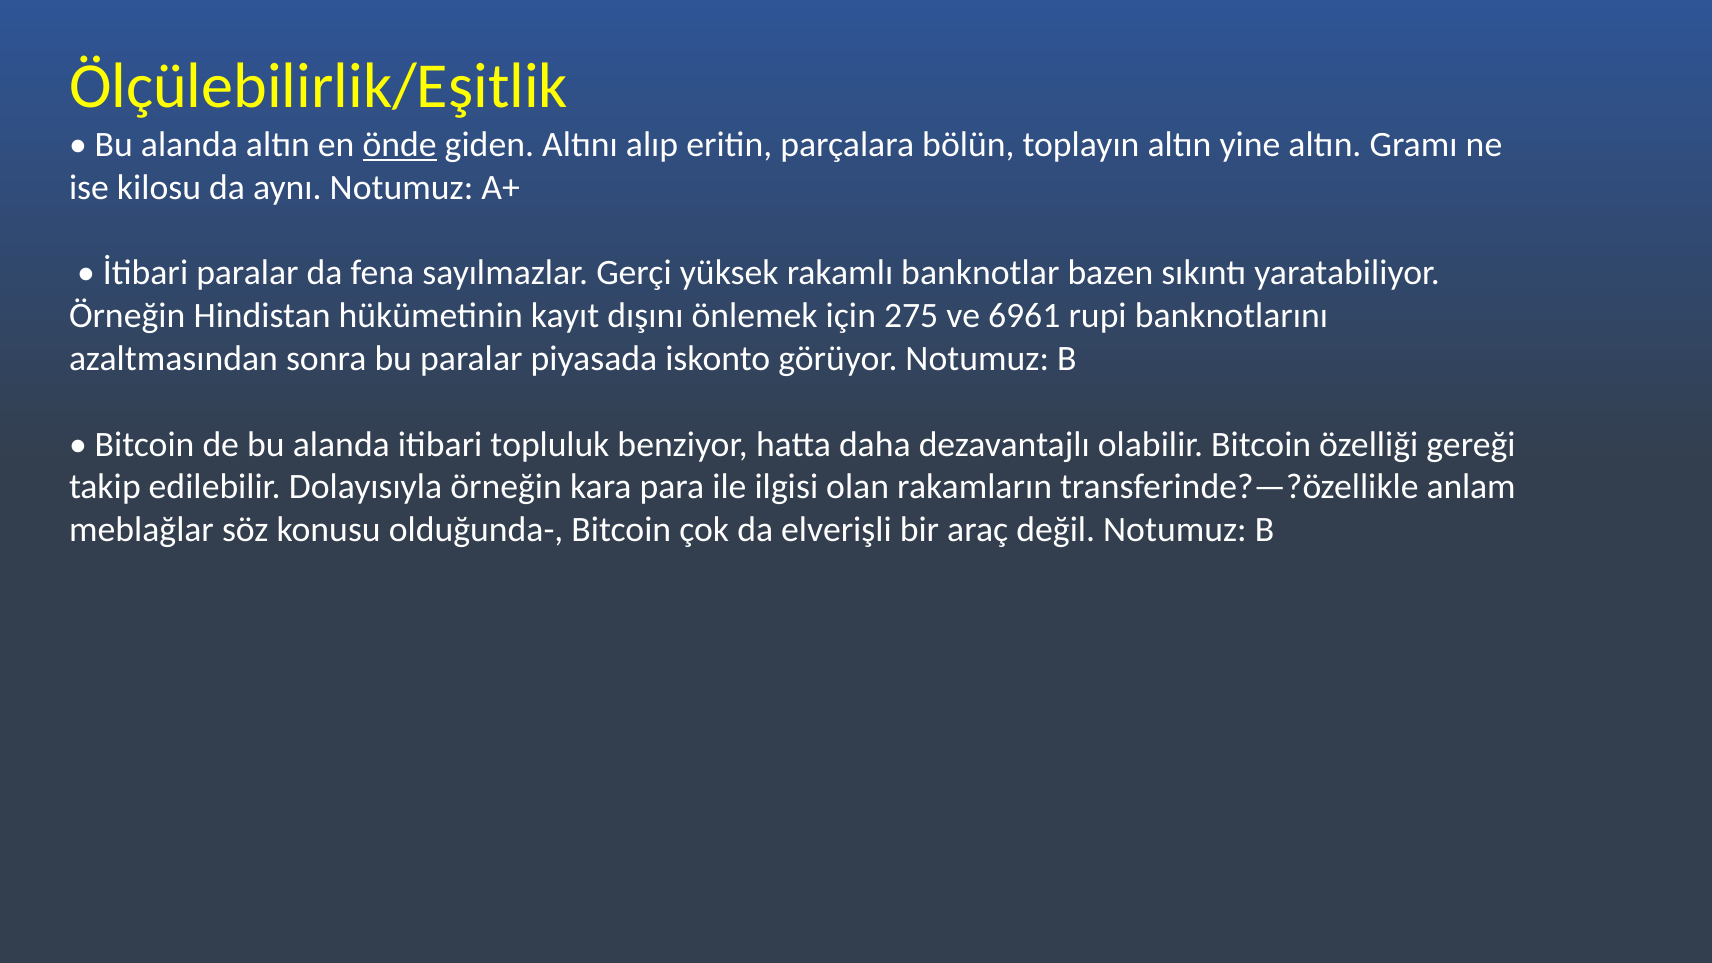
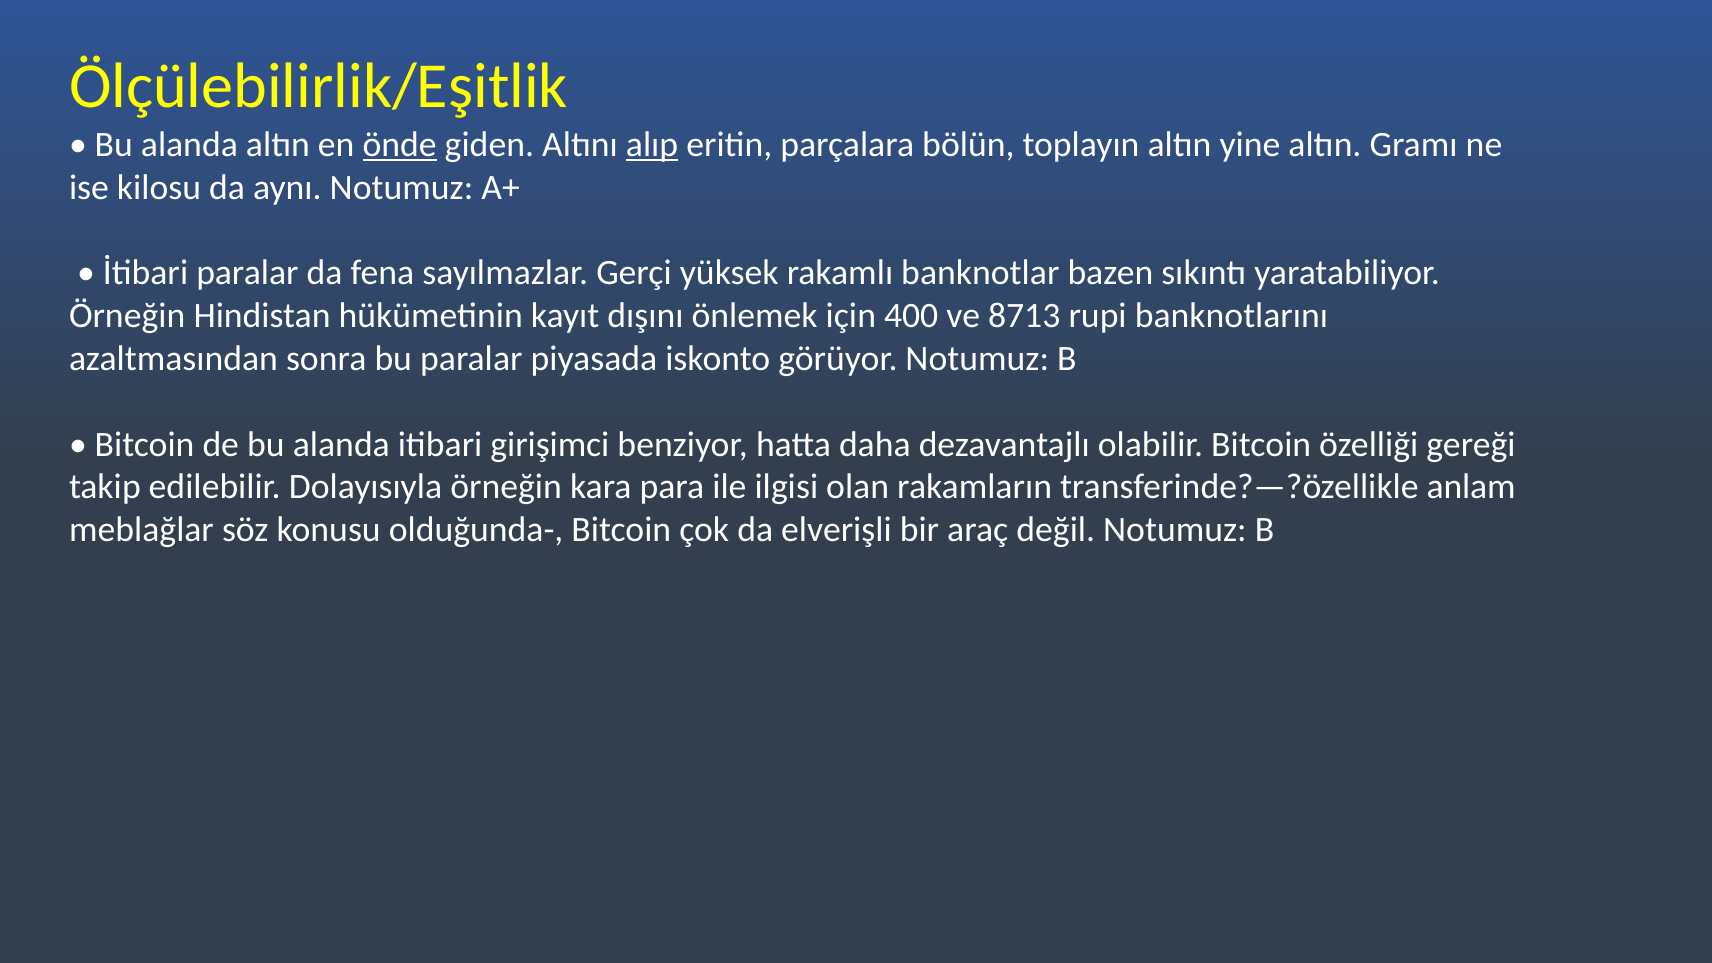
alıp underline: none -> present
275: 275 -> 400
6961: 6961 -> 8713
topluluk: topluluk -> girişimci
